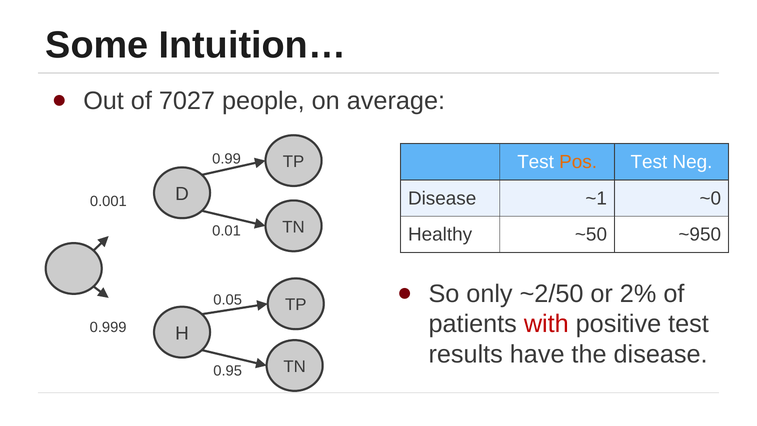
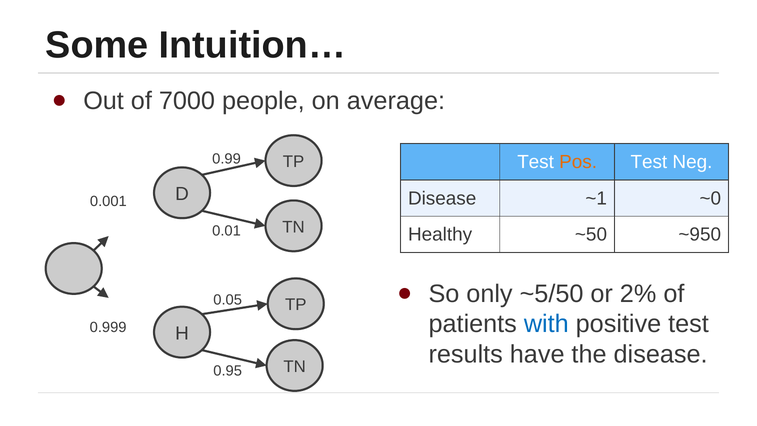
7027: 7027 -> 7000
~2/50: ~2/50 -> ~5/50
with colour: red -> blue
